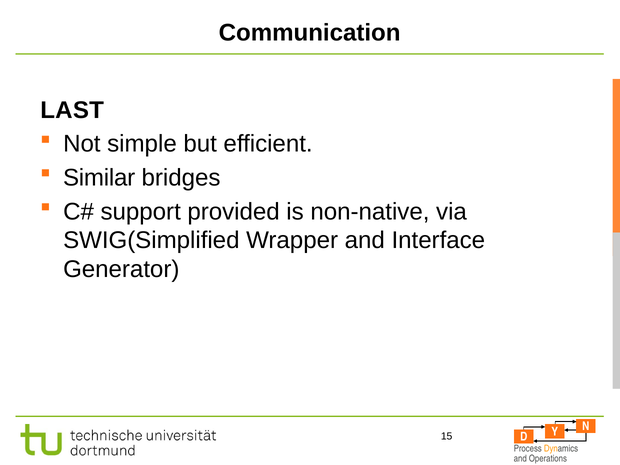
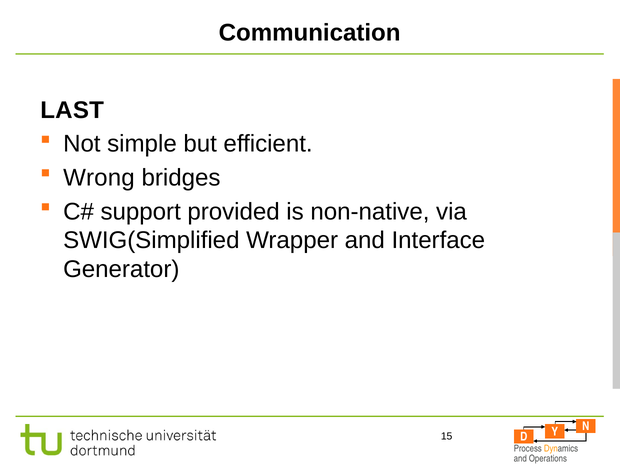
Similar: Similar -> Wrong
